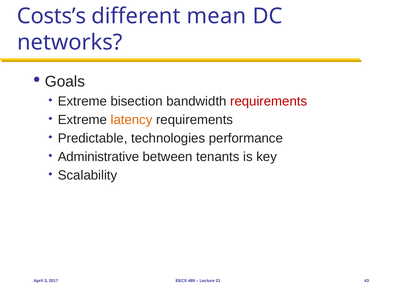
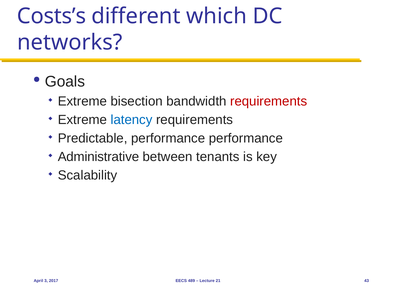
mean: mean -> which
latency colour: orange -> blue
Predictable technologies: technologies -> performance
